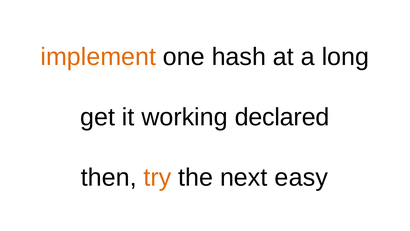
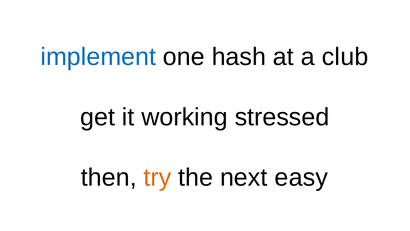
implement colour: orange -> blue
long: long -> club
declared: declared -> stressed
